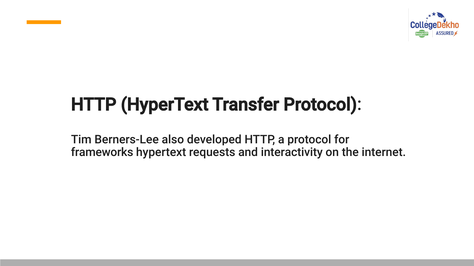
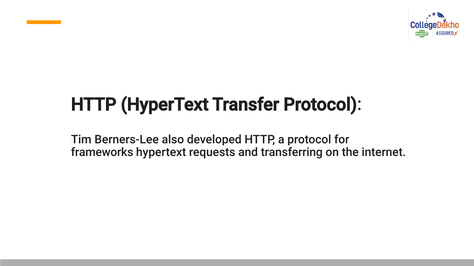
interactivity: interactivity -> transferring
